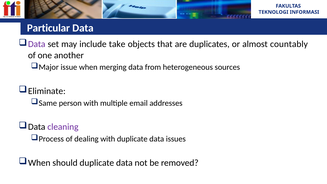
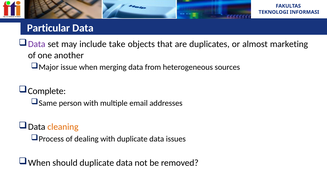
countably: countably -> marketing
Eliminate: Eliminate -> Complete
cleaning colour: purple -> orange
